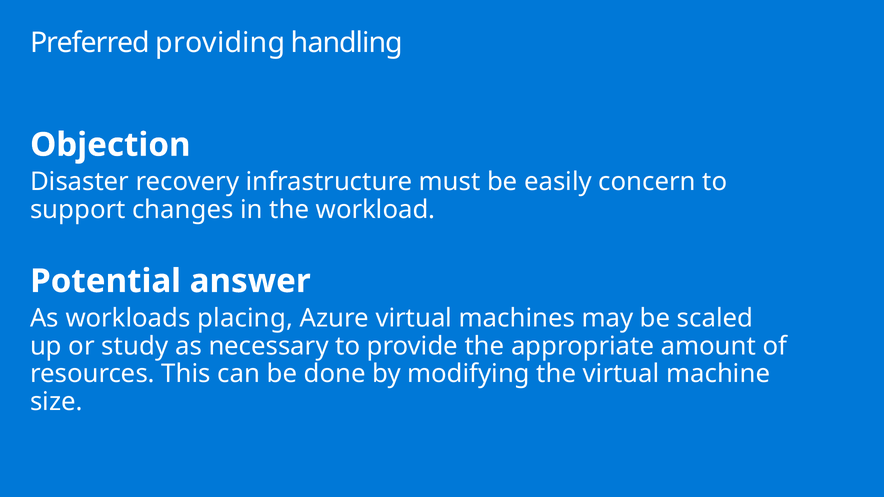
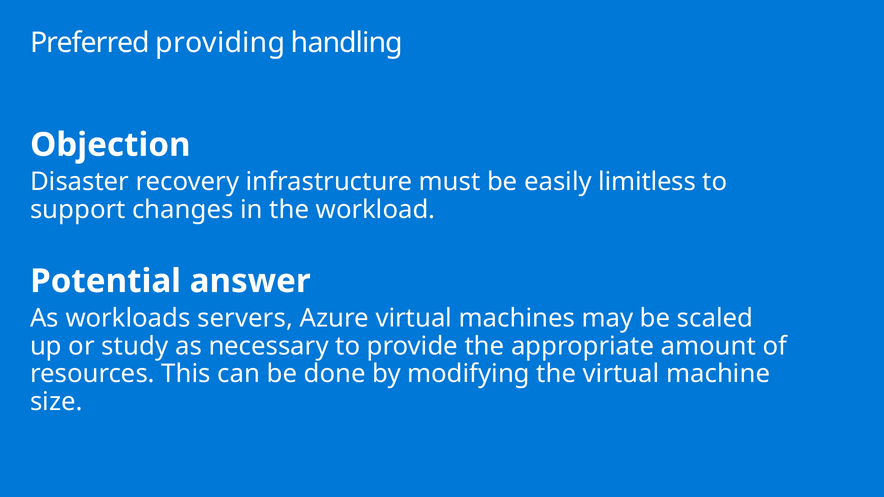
concern: concern -> limitless
placing: placing -> servers
